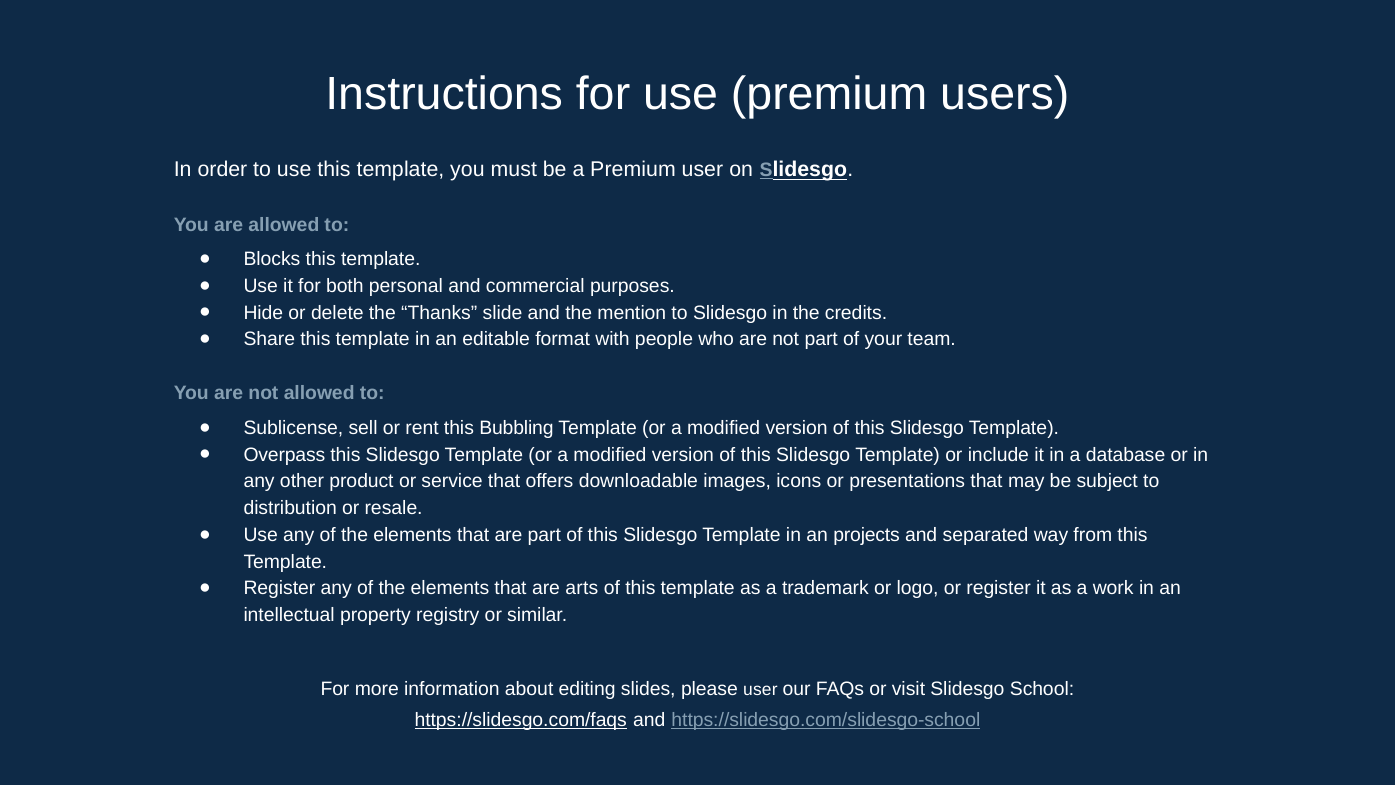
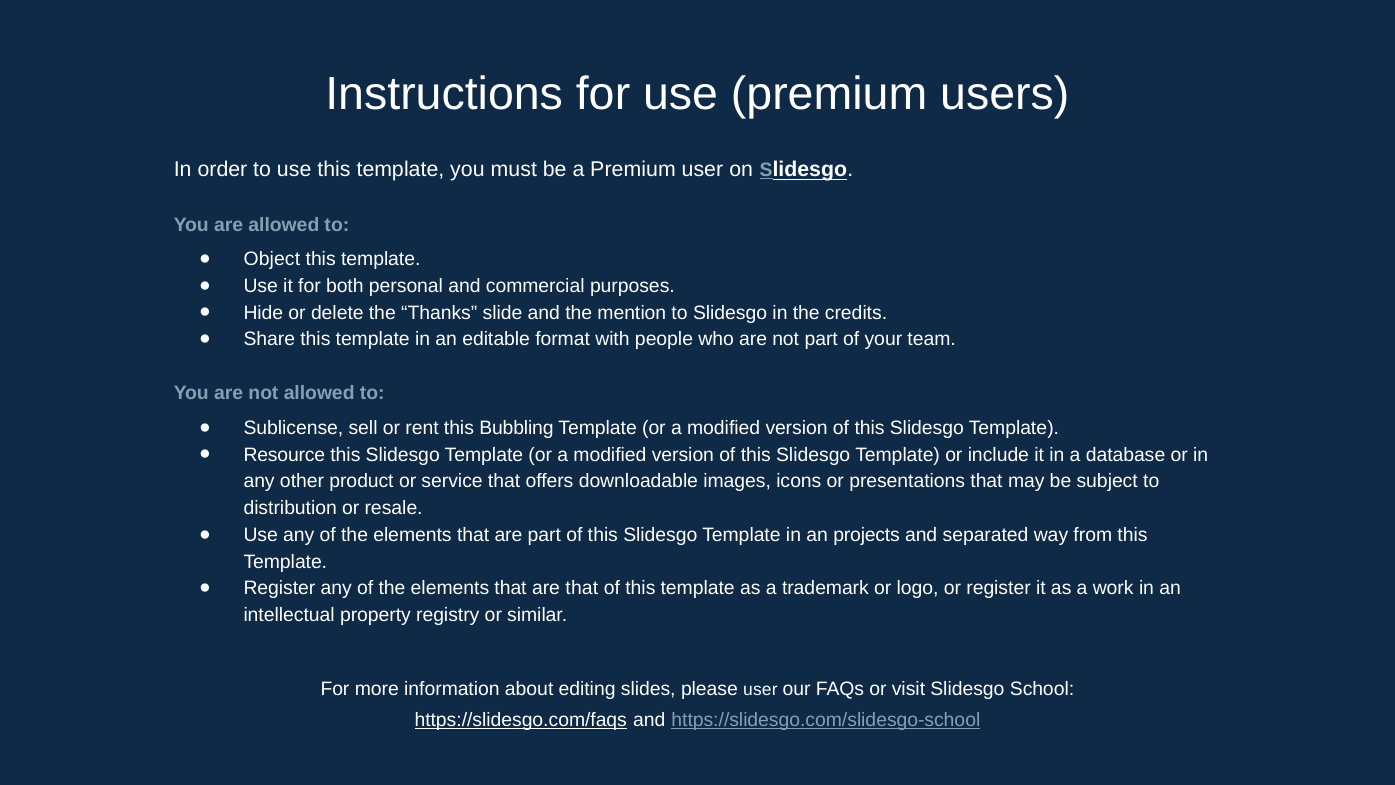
Blocks: Blocks -> Object
Overpass: Overpass -> Resource
are arts: arts -> that
